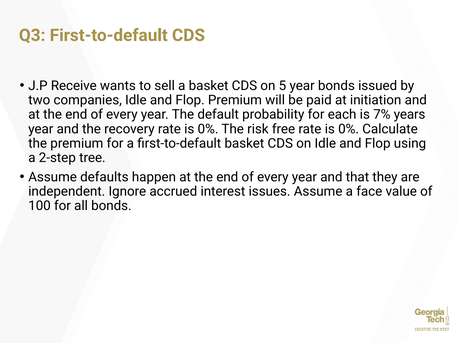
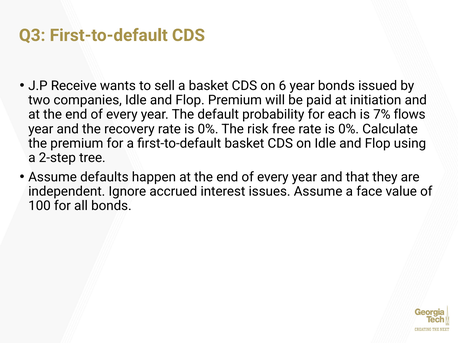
5: 5 -> 6
years: years -> flows
